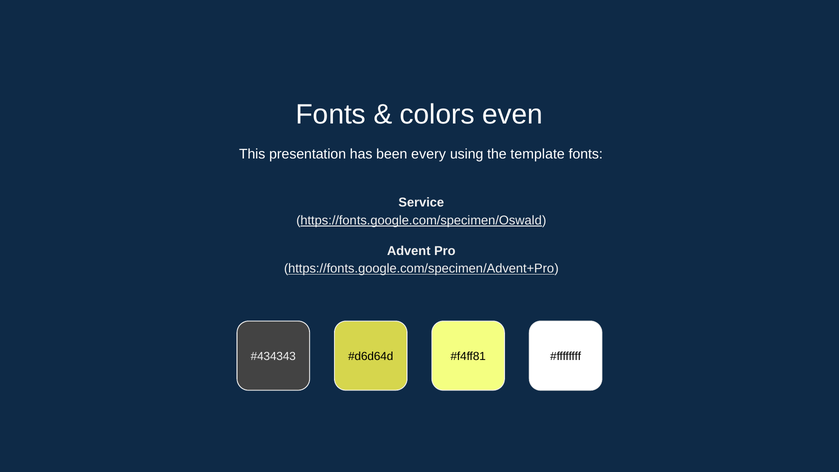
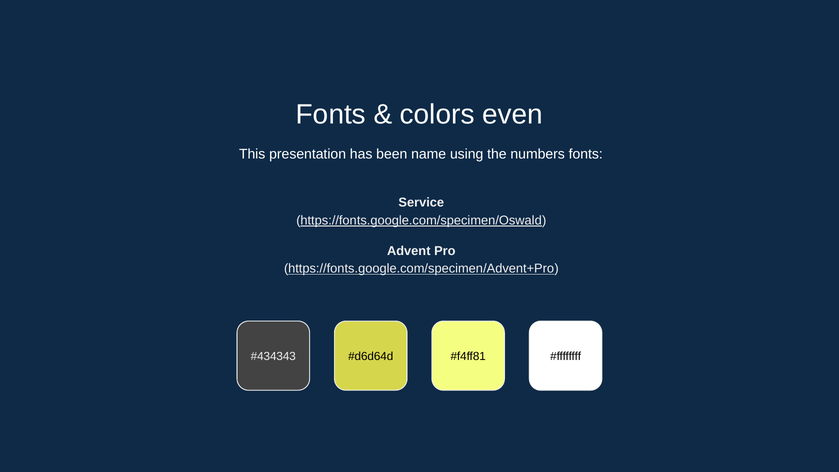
every: every -> name
template: template -> numbers
